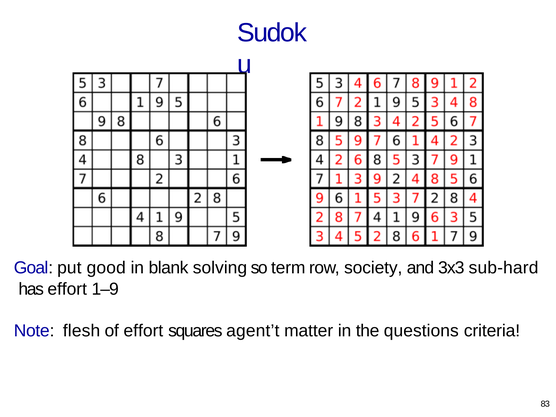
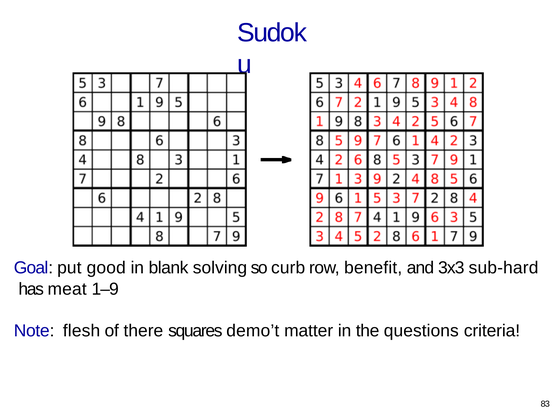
term: term -> curb
society: society -> benefit
has effort: effort -> meat
of effort: effort -> there
agent’t: agent’t -> demo’t
